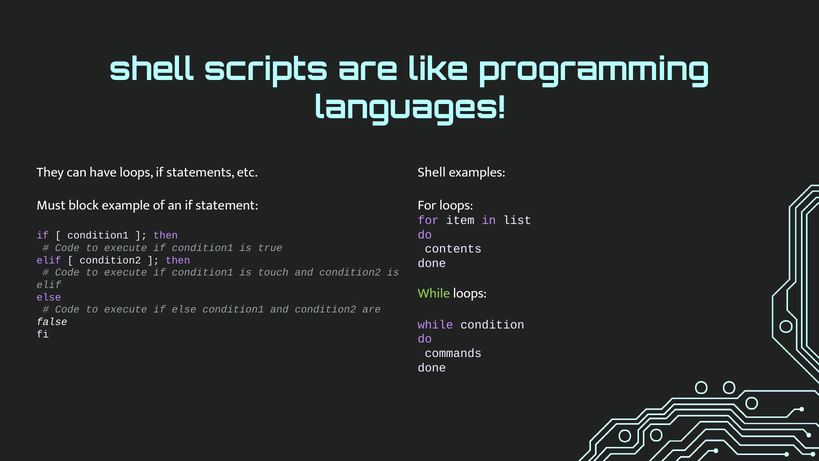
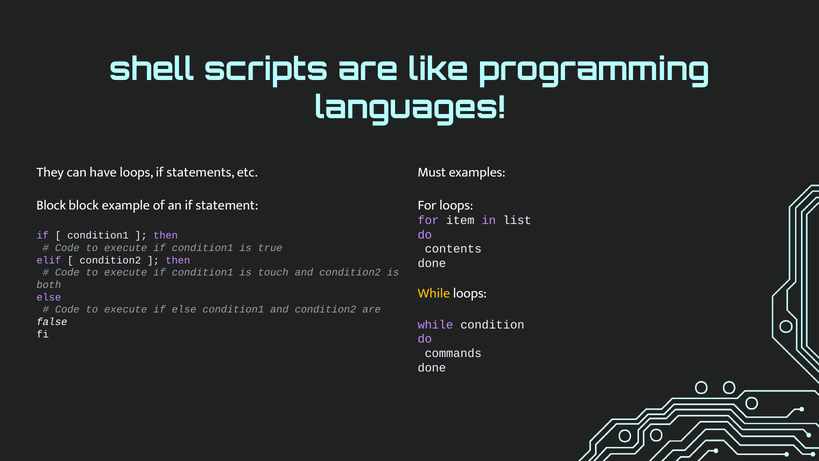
Shell at (432, 172): Shell -> Must
Must at (51, 205): Must -> Block
elif at (49, 285): elif -> both
While at (434, 293) colour: light green -> yellow
